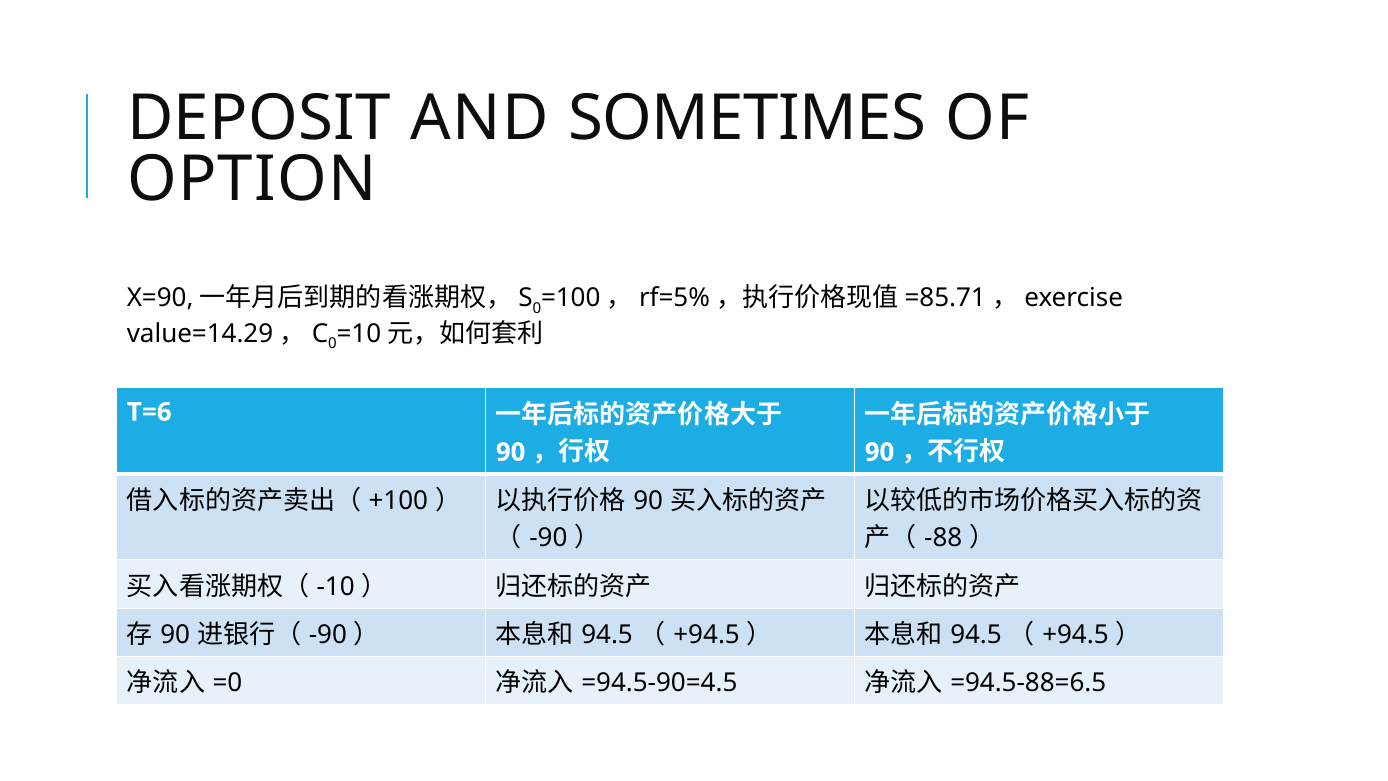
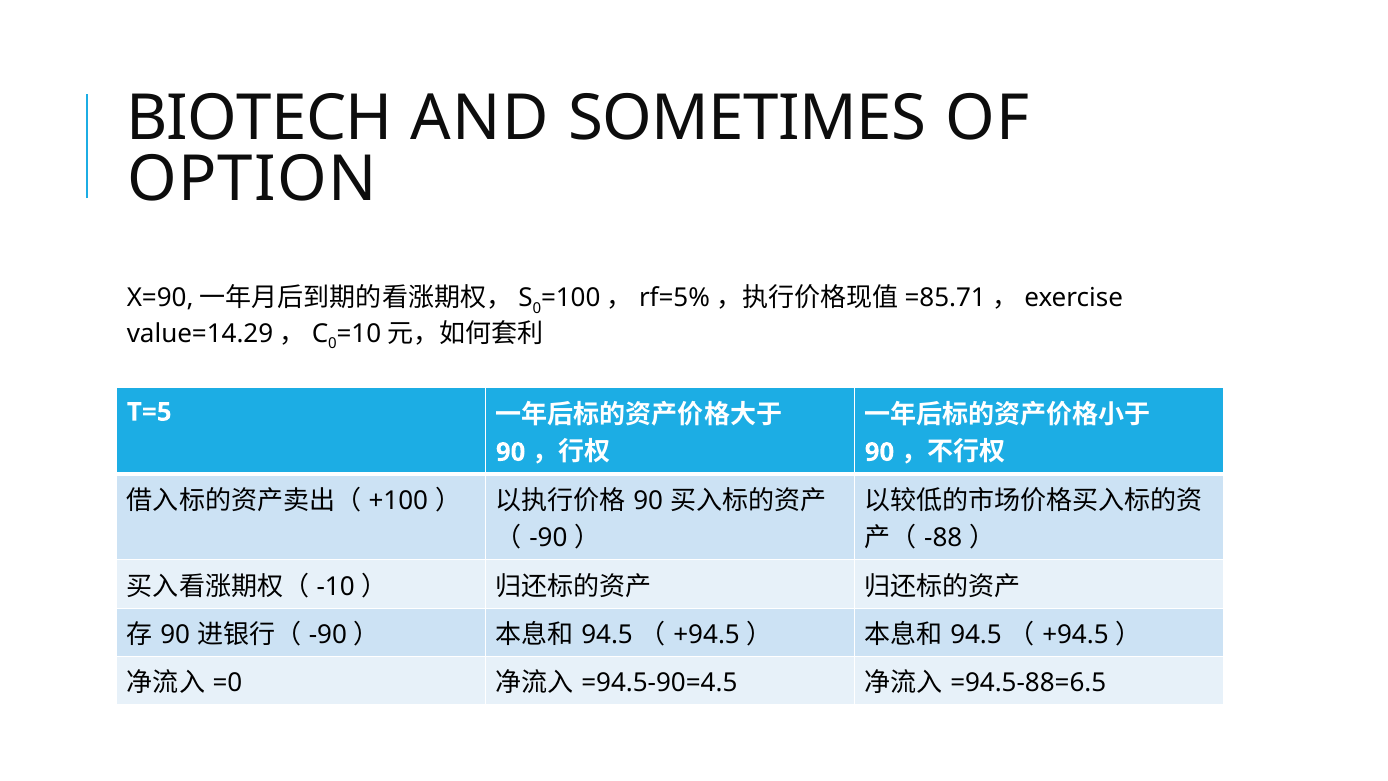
DEPOSIT: DEPOSIT -> BIOTECH
T=6: T=6 -> T=5
